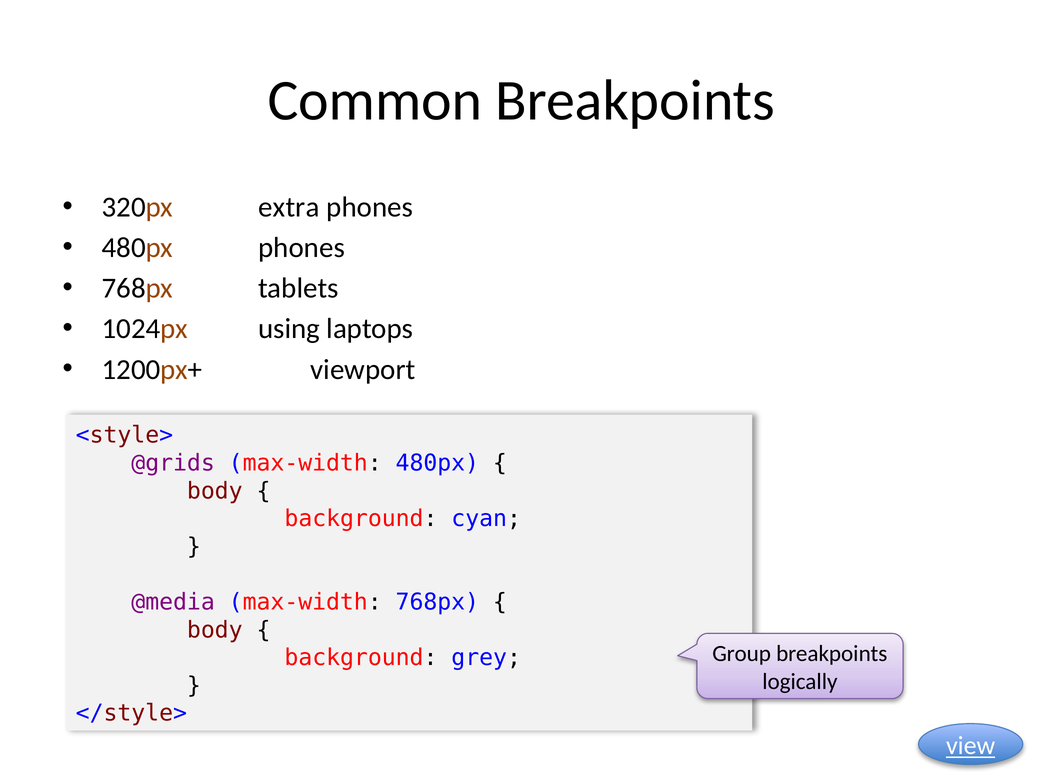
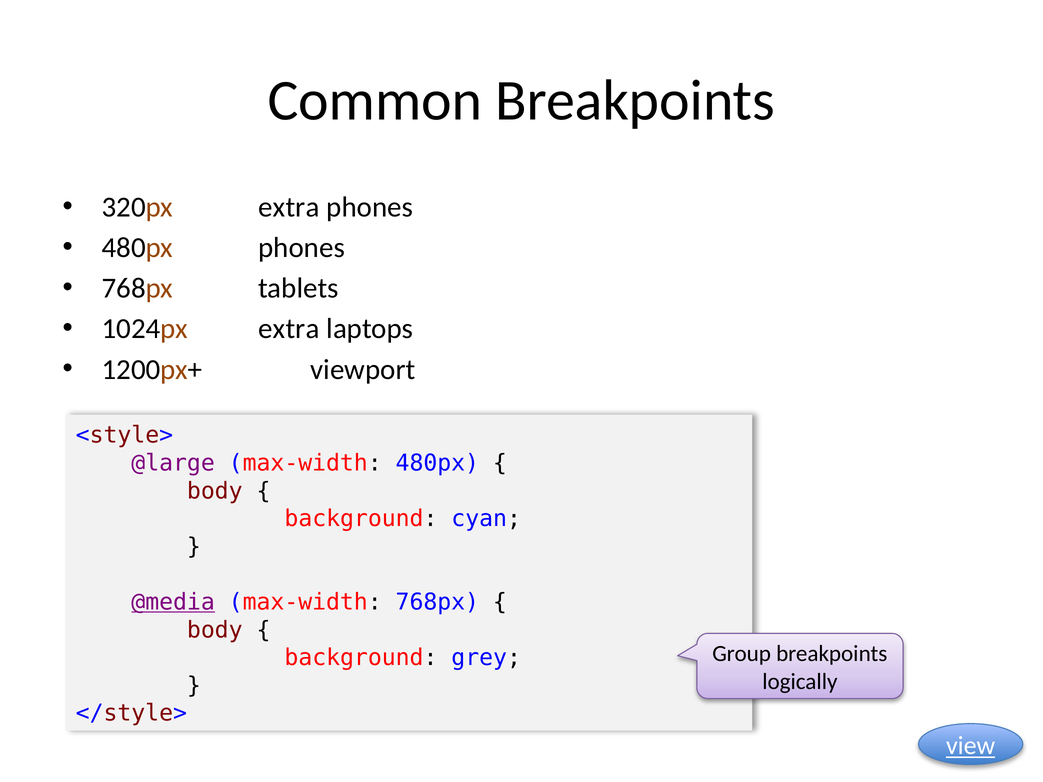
1024px using: using -> extra
@grids: @grids -> @large
@media underline: none -> present
